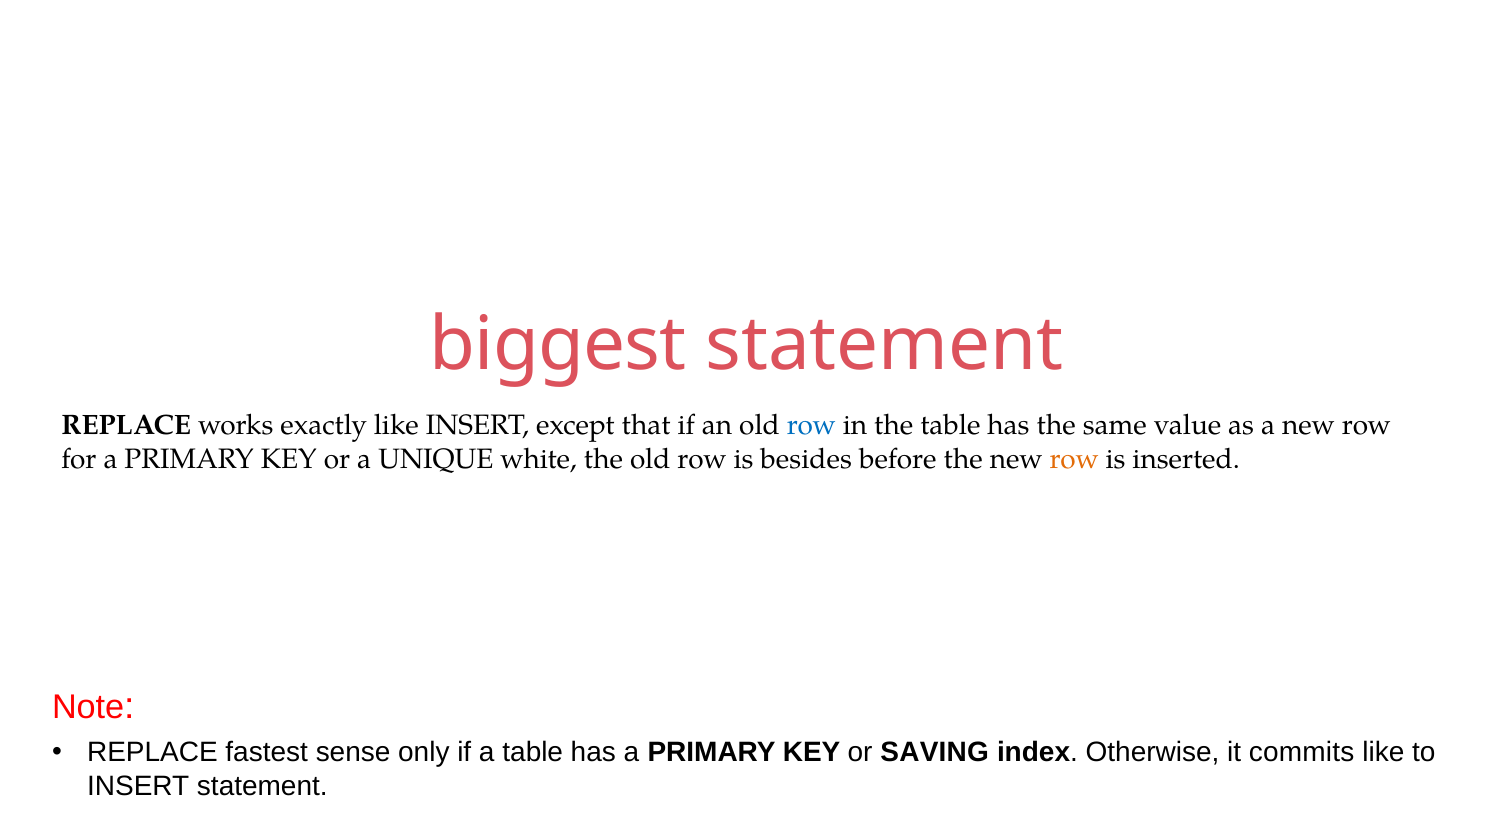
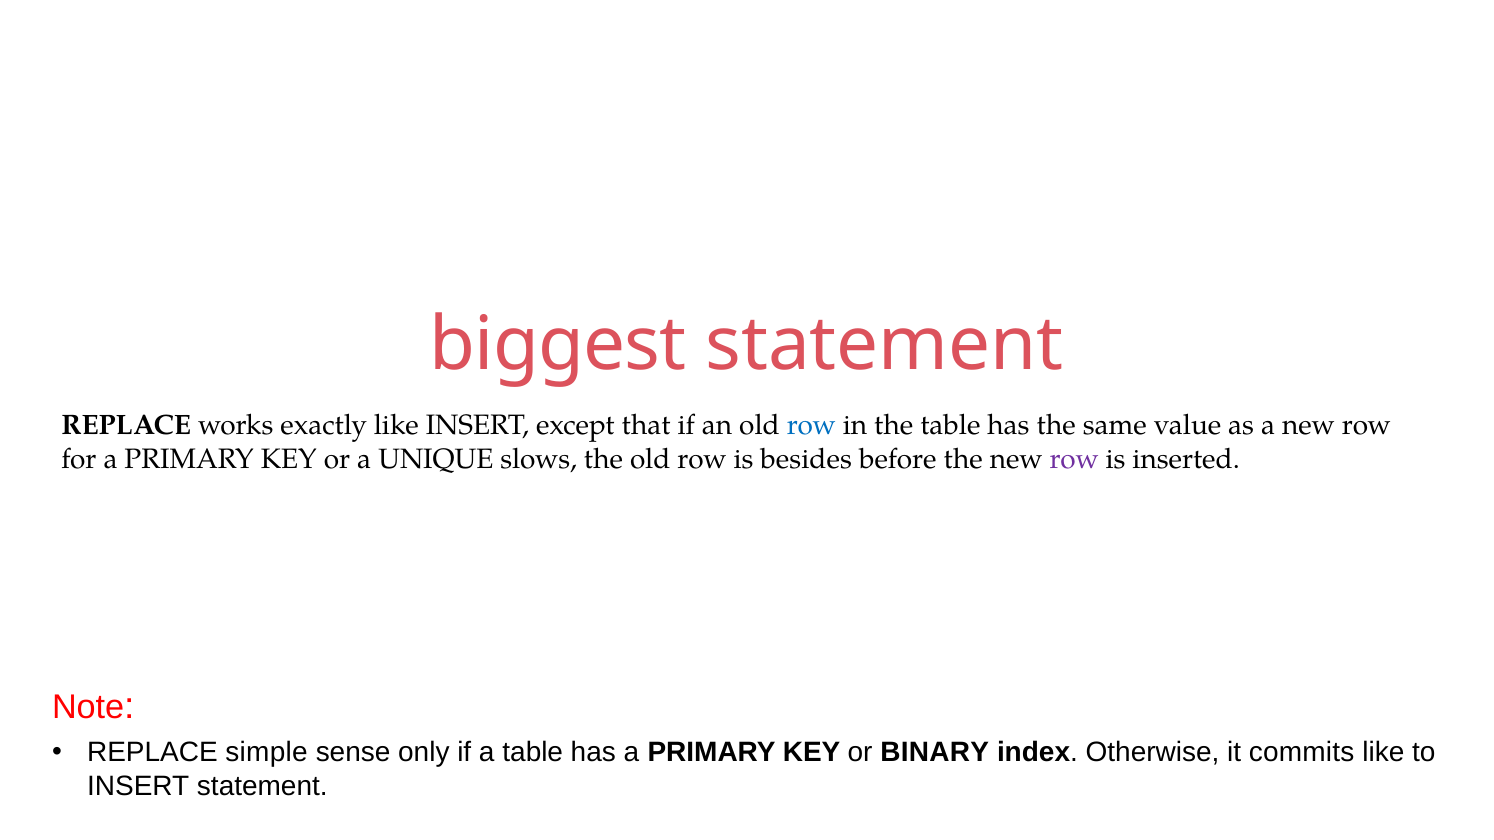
white: white -> slows
row at (1074, 459) colour: orange -> purple
fastest: fastest -> simple
SAVING: SAVING -> BINARY
